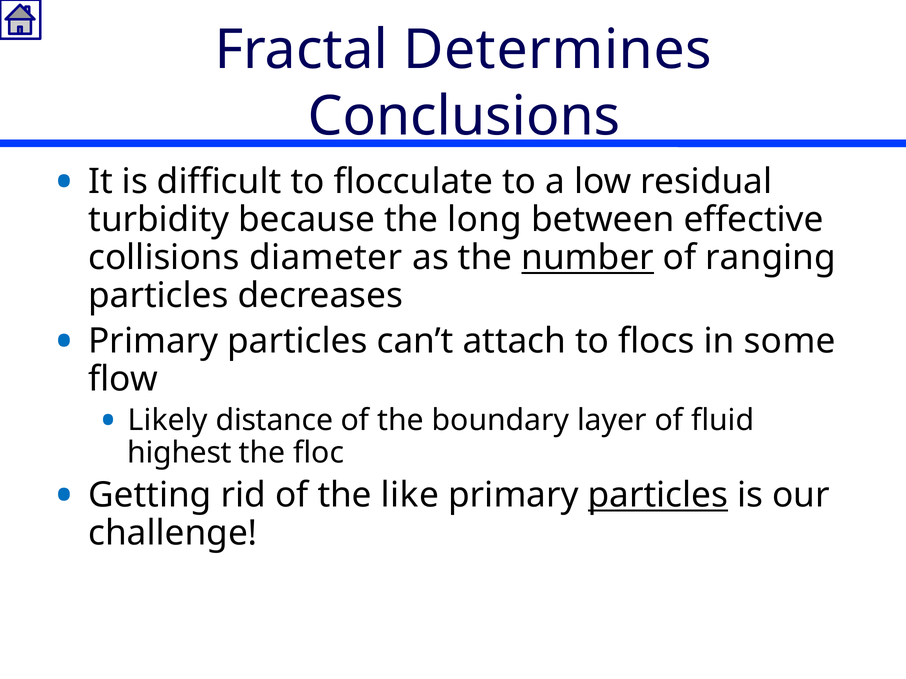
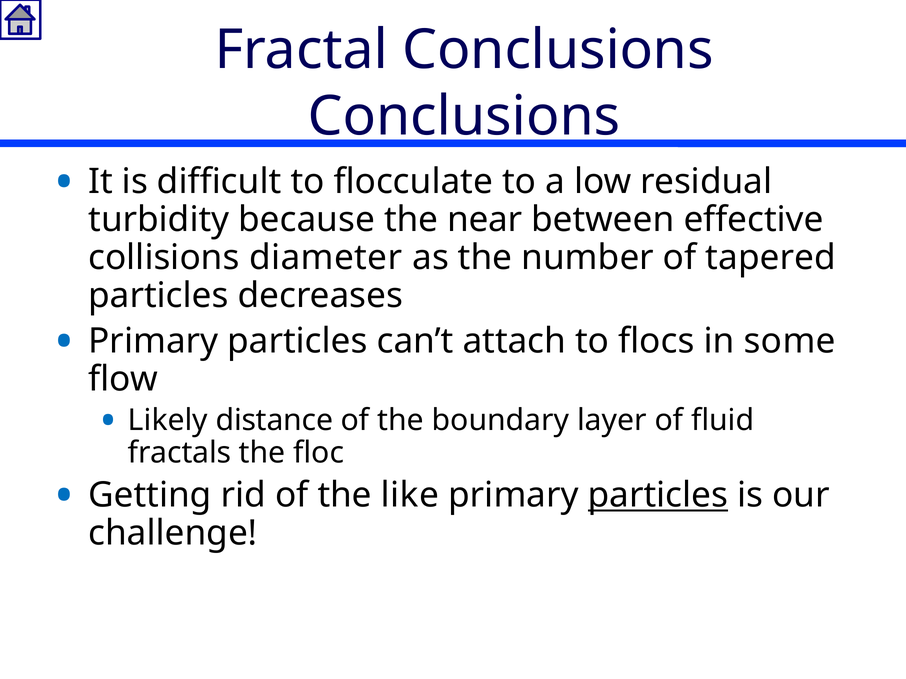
Fractal Determines: Determines -> Conclusions
long: long -> near
number underline: present -> none
ranging: ranging -> tapered
highest: highest -> fractals
